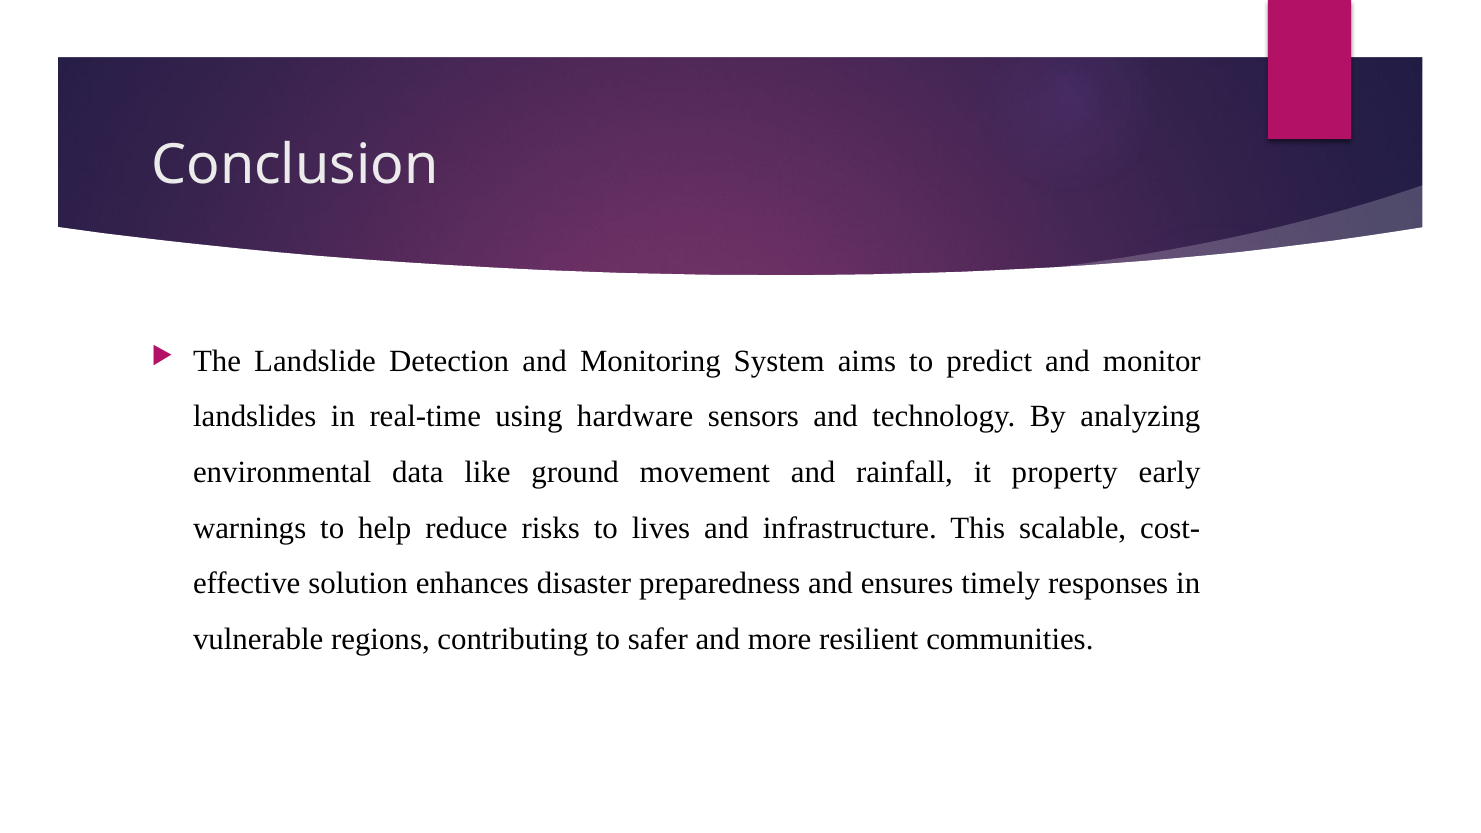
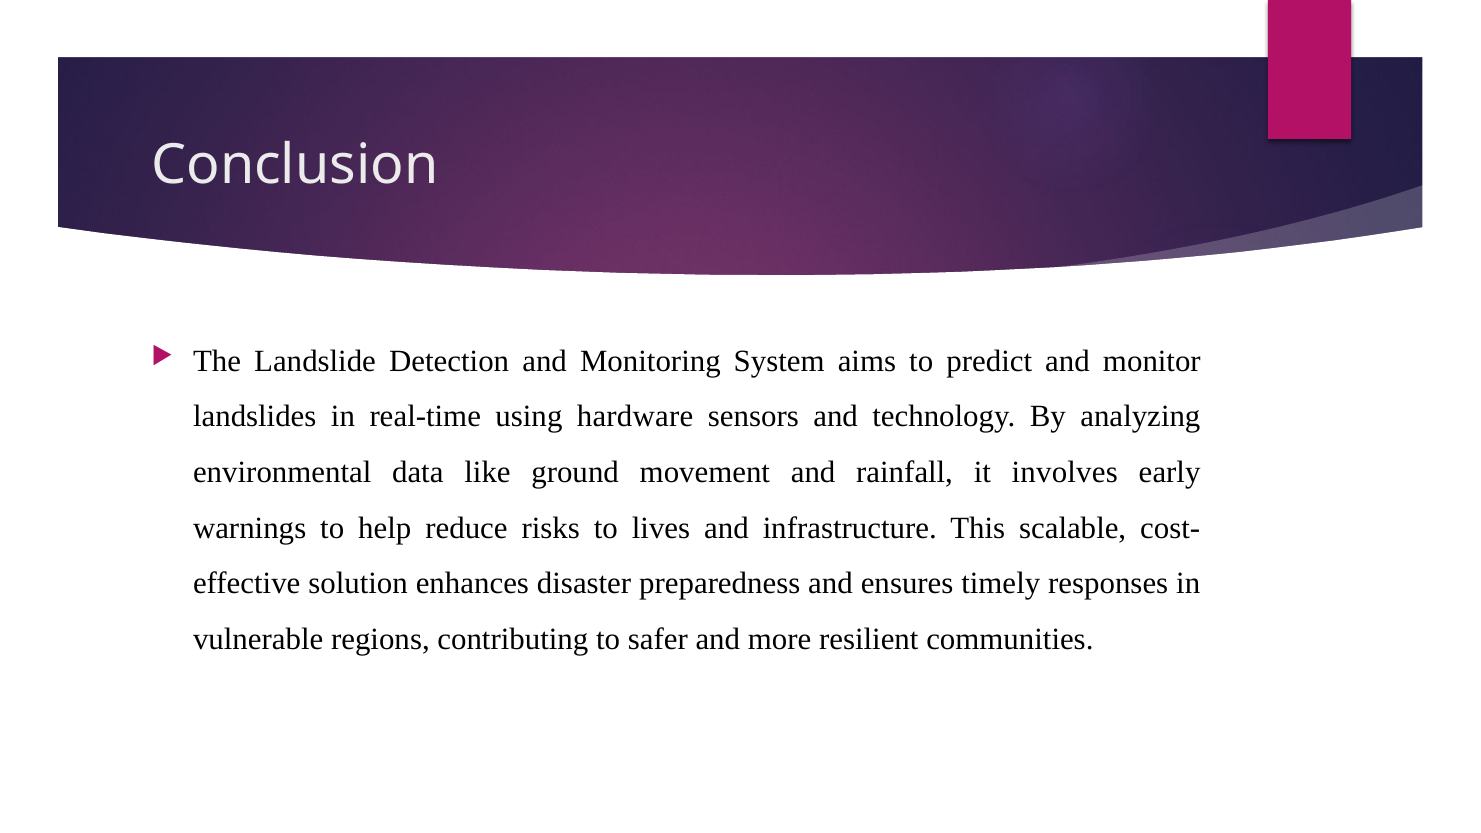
property: property -> involves
